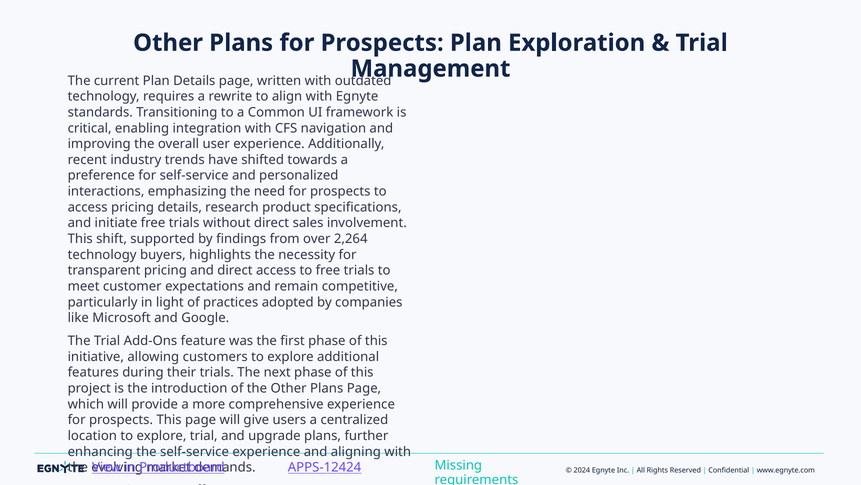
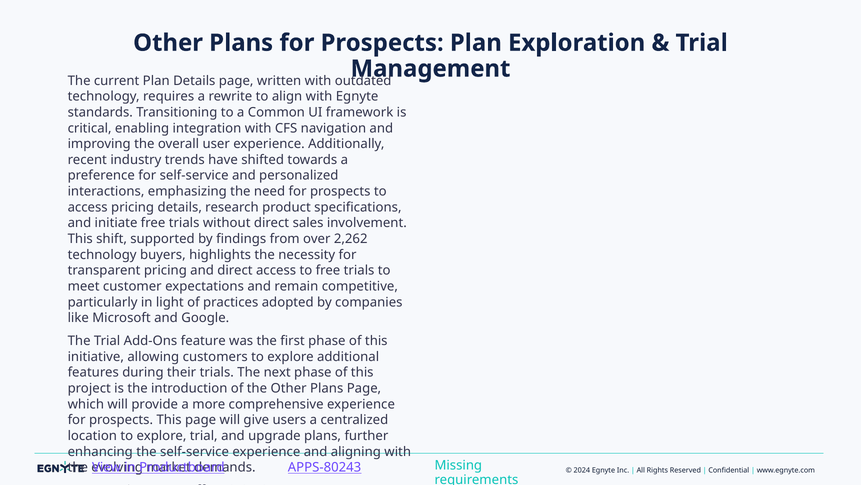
2,264: 2,264 -> 2,262
APPS-12424: APPS-12424 -> APPS-80243
